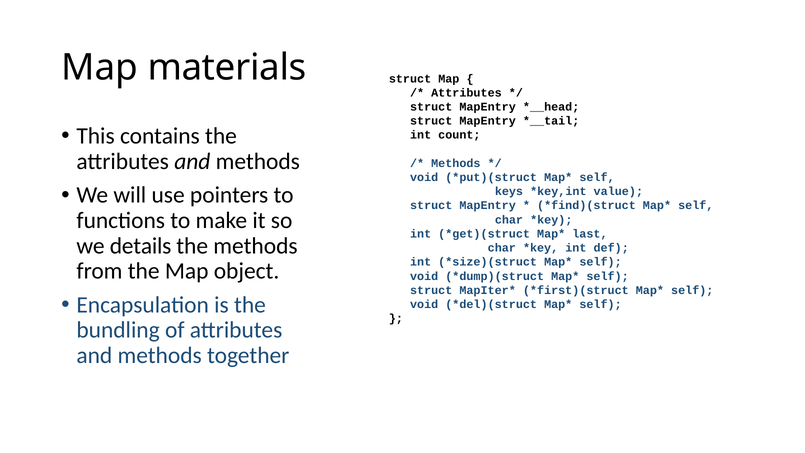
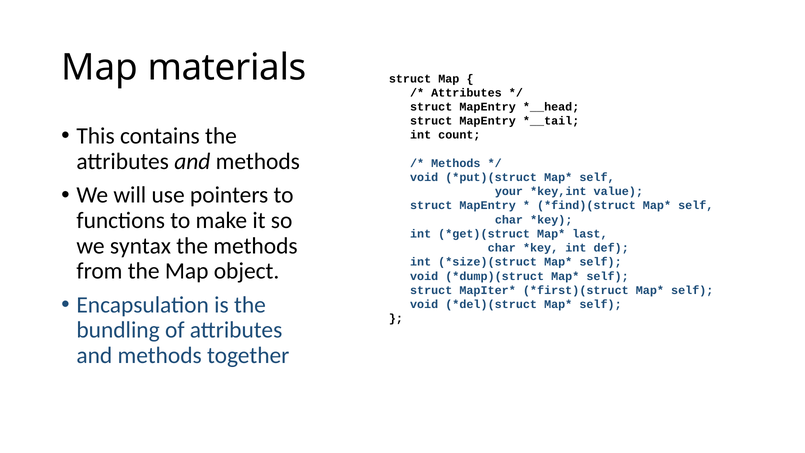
keys: keys -> your
details: details -> syntax
